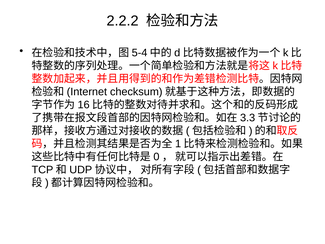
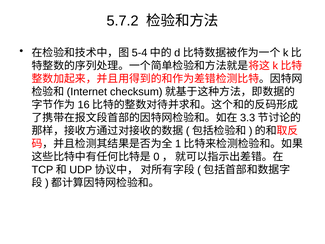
2.2.2: 2.2.2 -> 5.7.2
